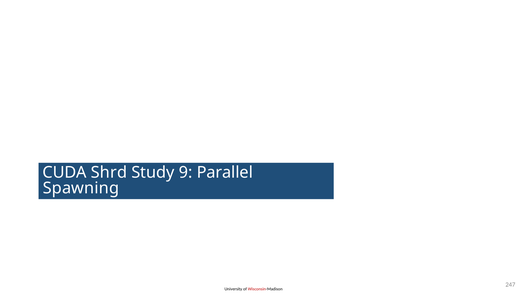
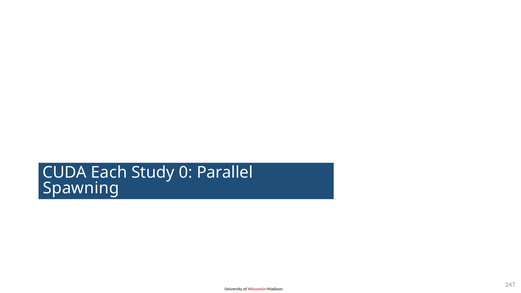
Shrd: Shrd -> Each
9: 9 -> 0
